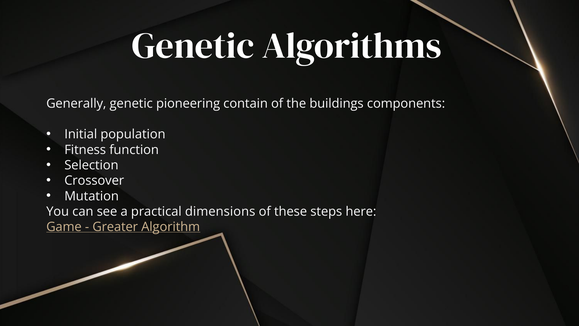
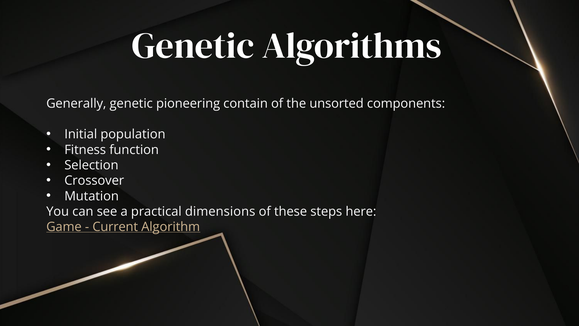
buildings: buildings -> unsorted
Greater: Greater -> Current
